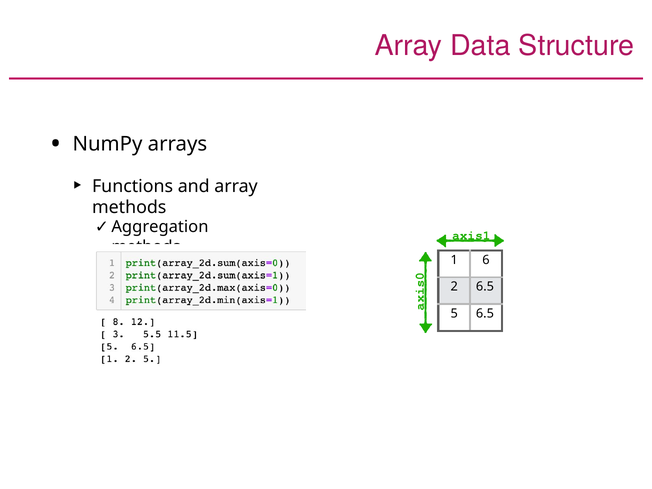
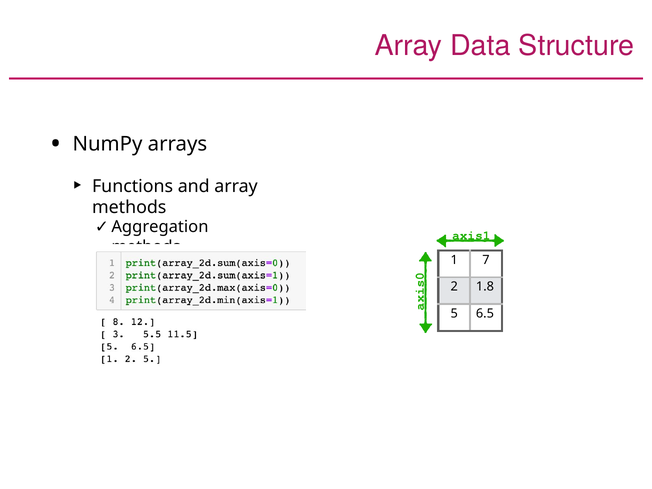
6: 6 -> 7
2 6.5: 6.5 -> 1.8
